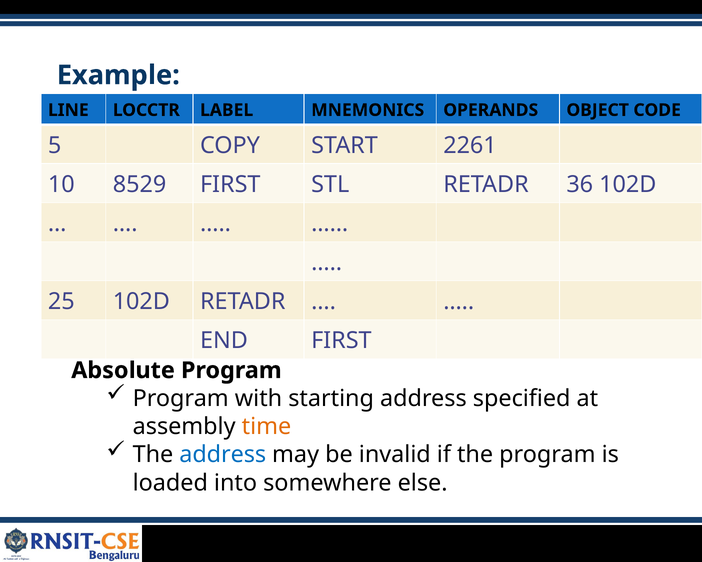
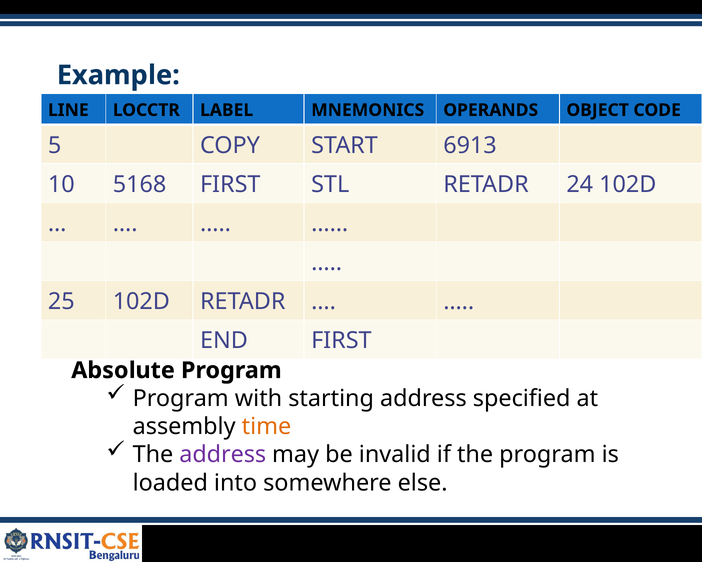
2261: 2261 -> 6913
8529: 8529 -> 5168
36: 36 -> 24
address at (223, 454) colour: blue -> purple
